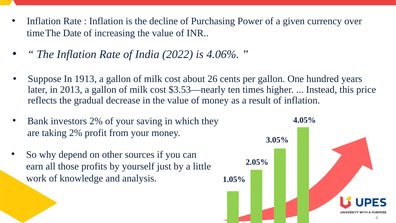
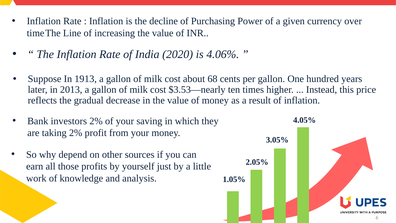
Date: Date -> Line
2022: 2022 -> 2020
26: 26 -> 68
